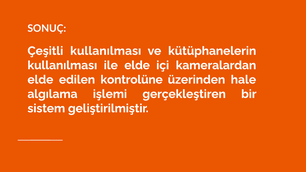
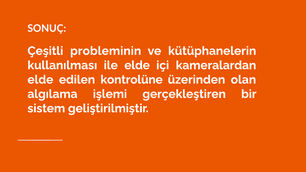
Çeşitli kullanılması: kullanılması -> probleminin
hale: hale -> olan
